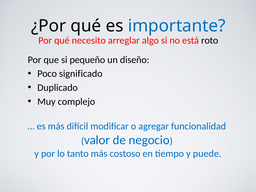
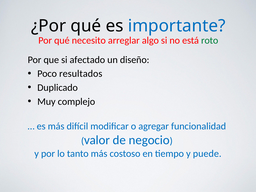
roto colour: black -> green
pequeño: pequeño -> afectado
significado: significado -> resultados
